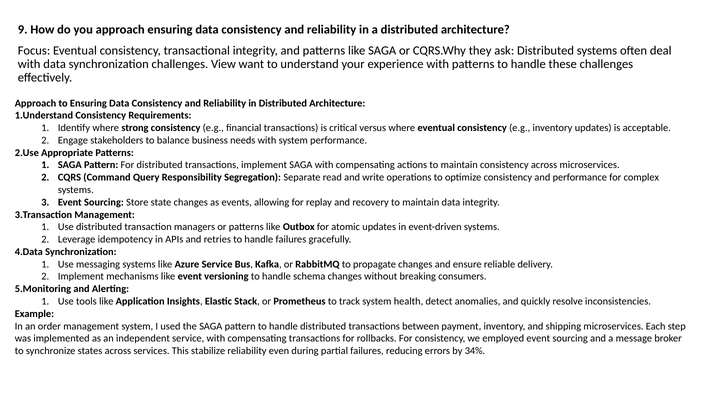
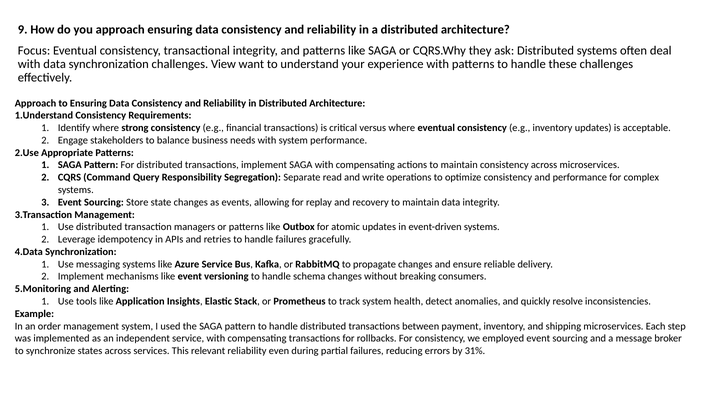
stabilize: stabilize -> relevant
34%: 34% -> 31%
